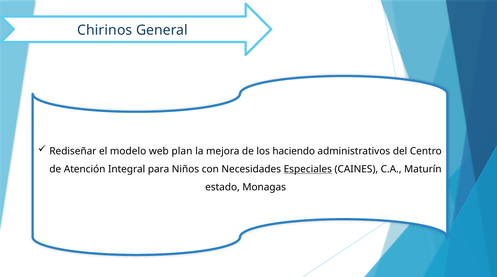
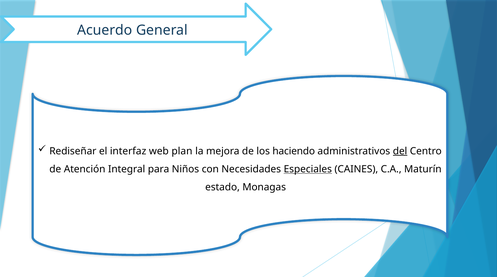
Chirinos: Chirinos -> Acuerdo
modelo: modelo -> interfaz
del underline: none -> present
